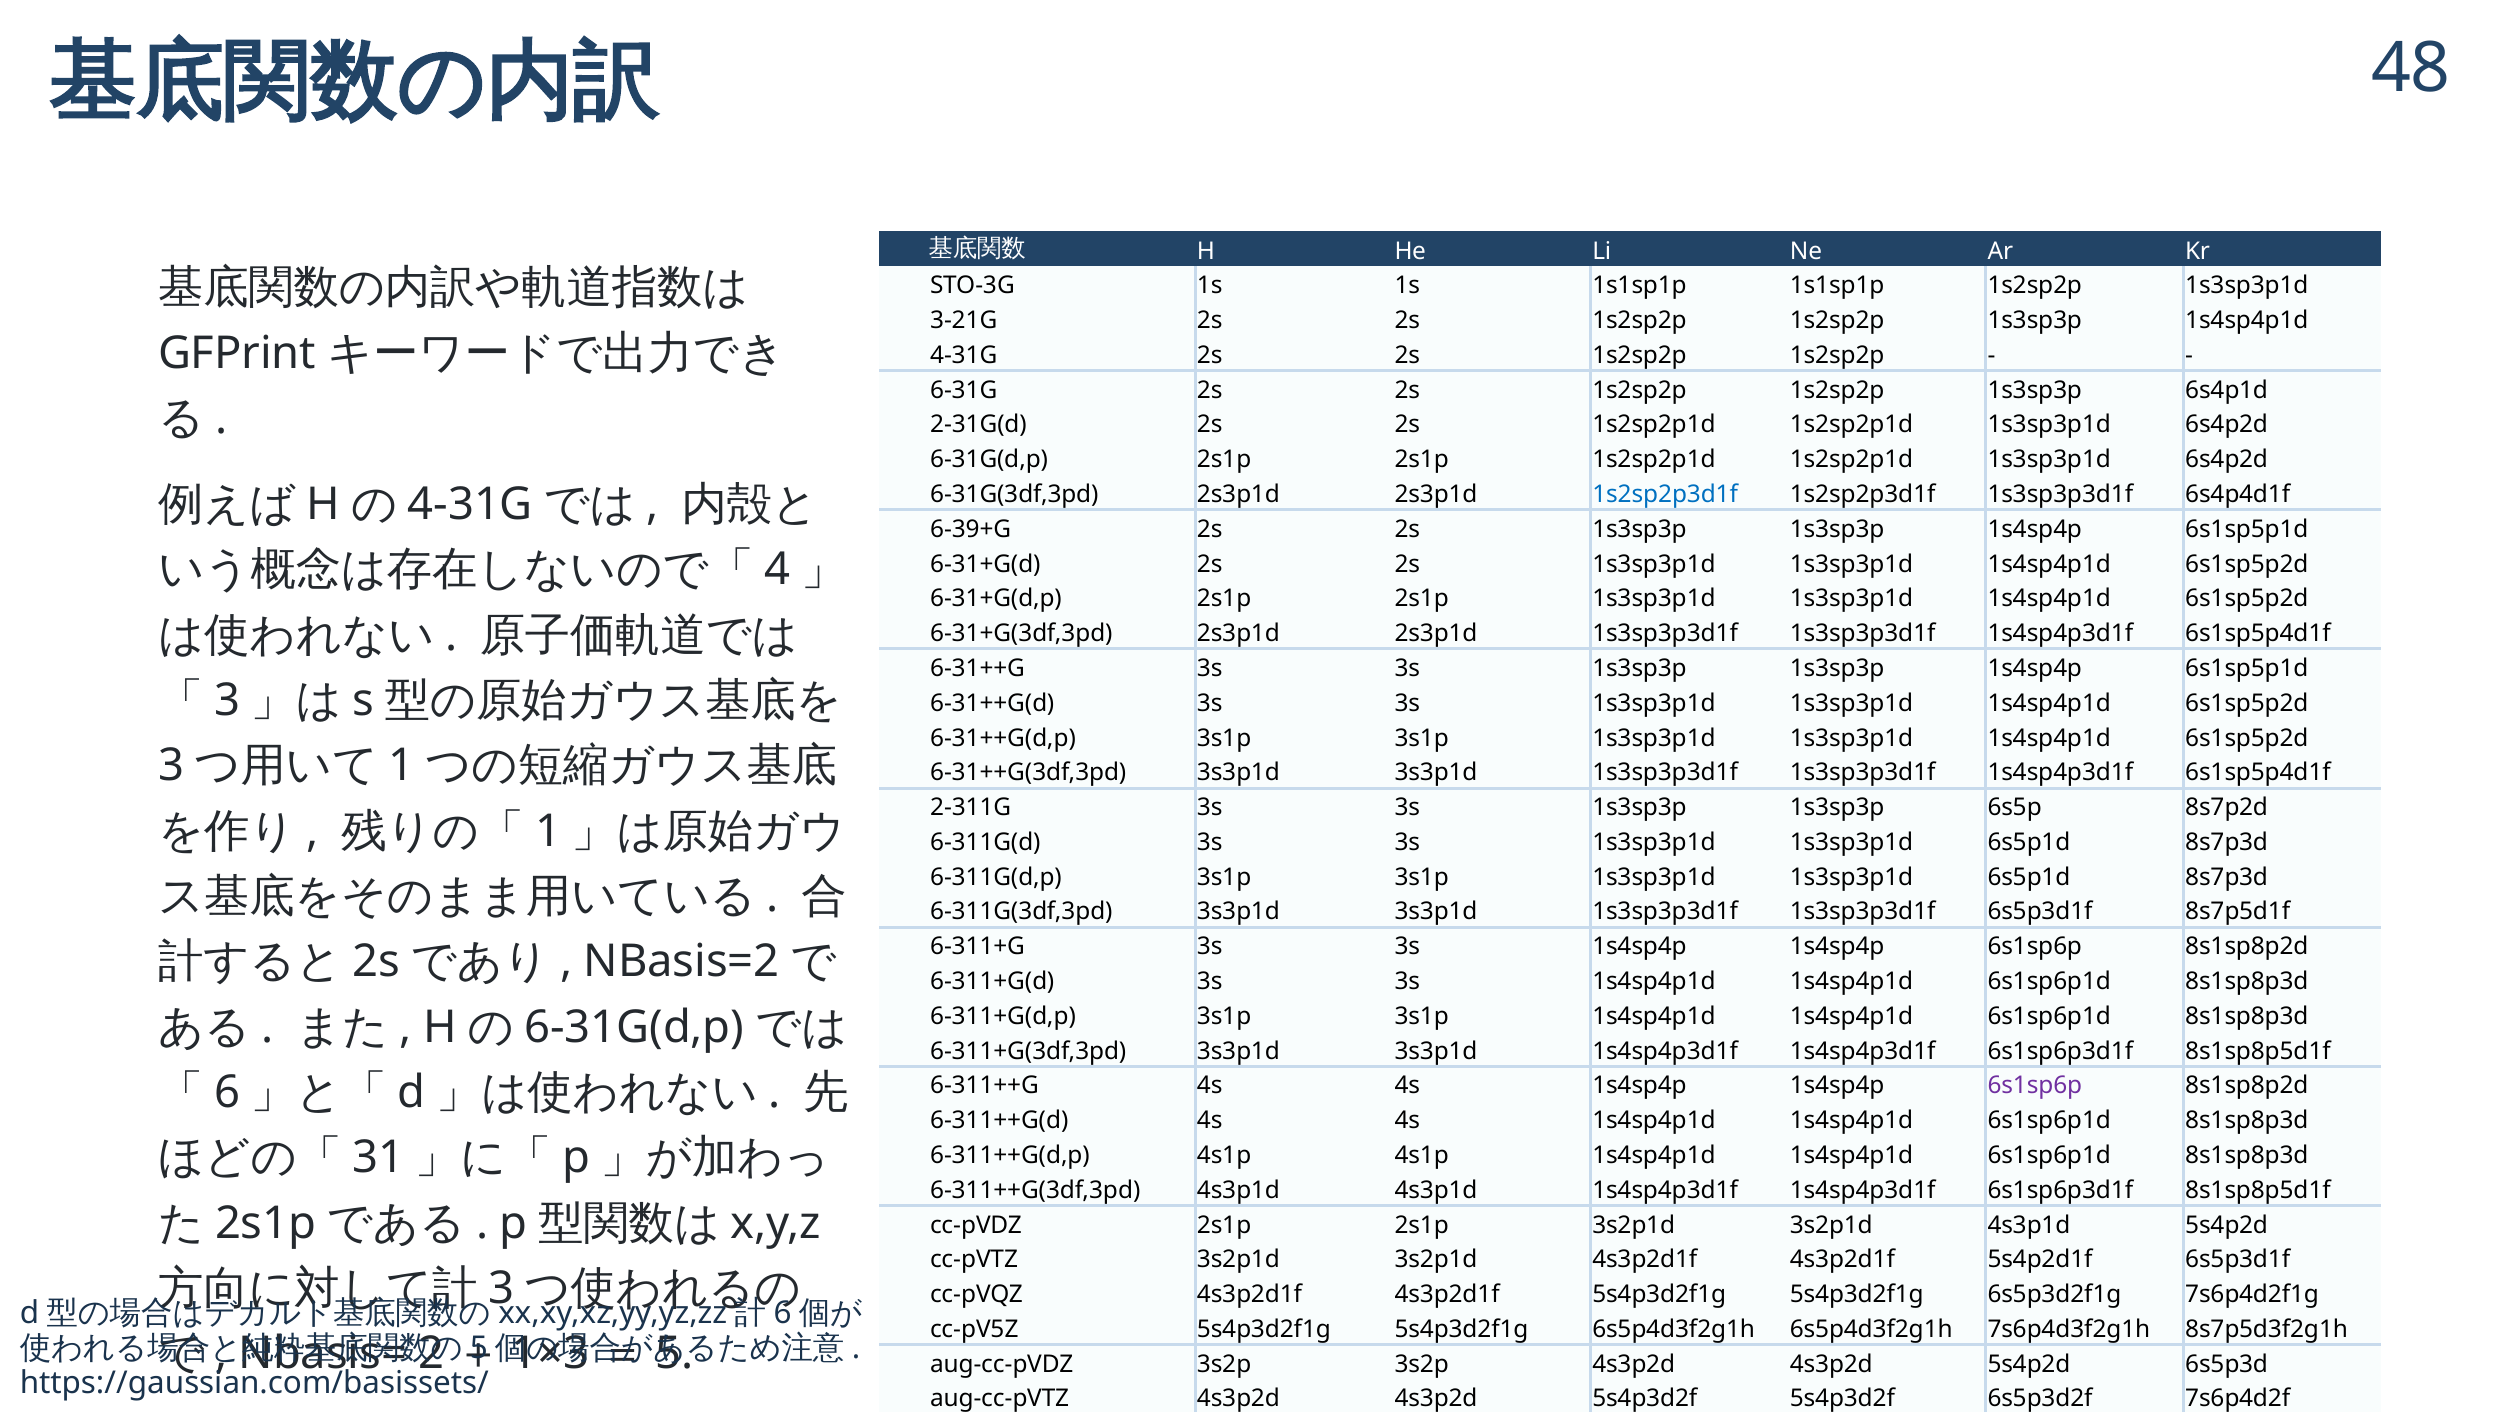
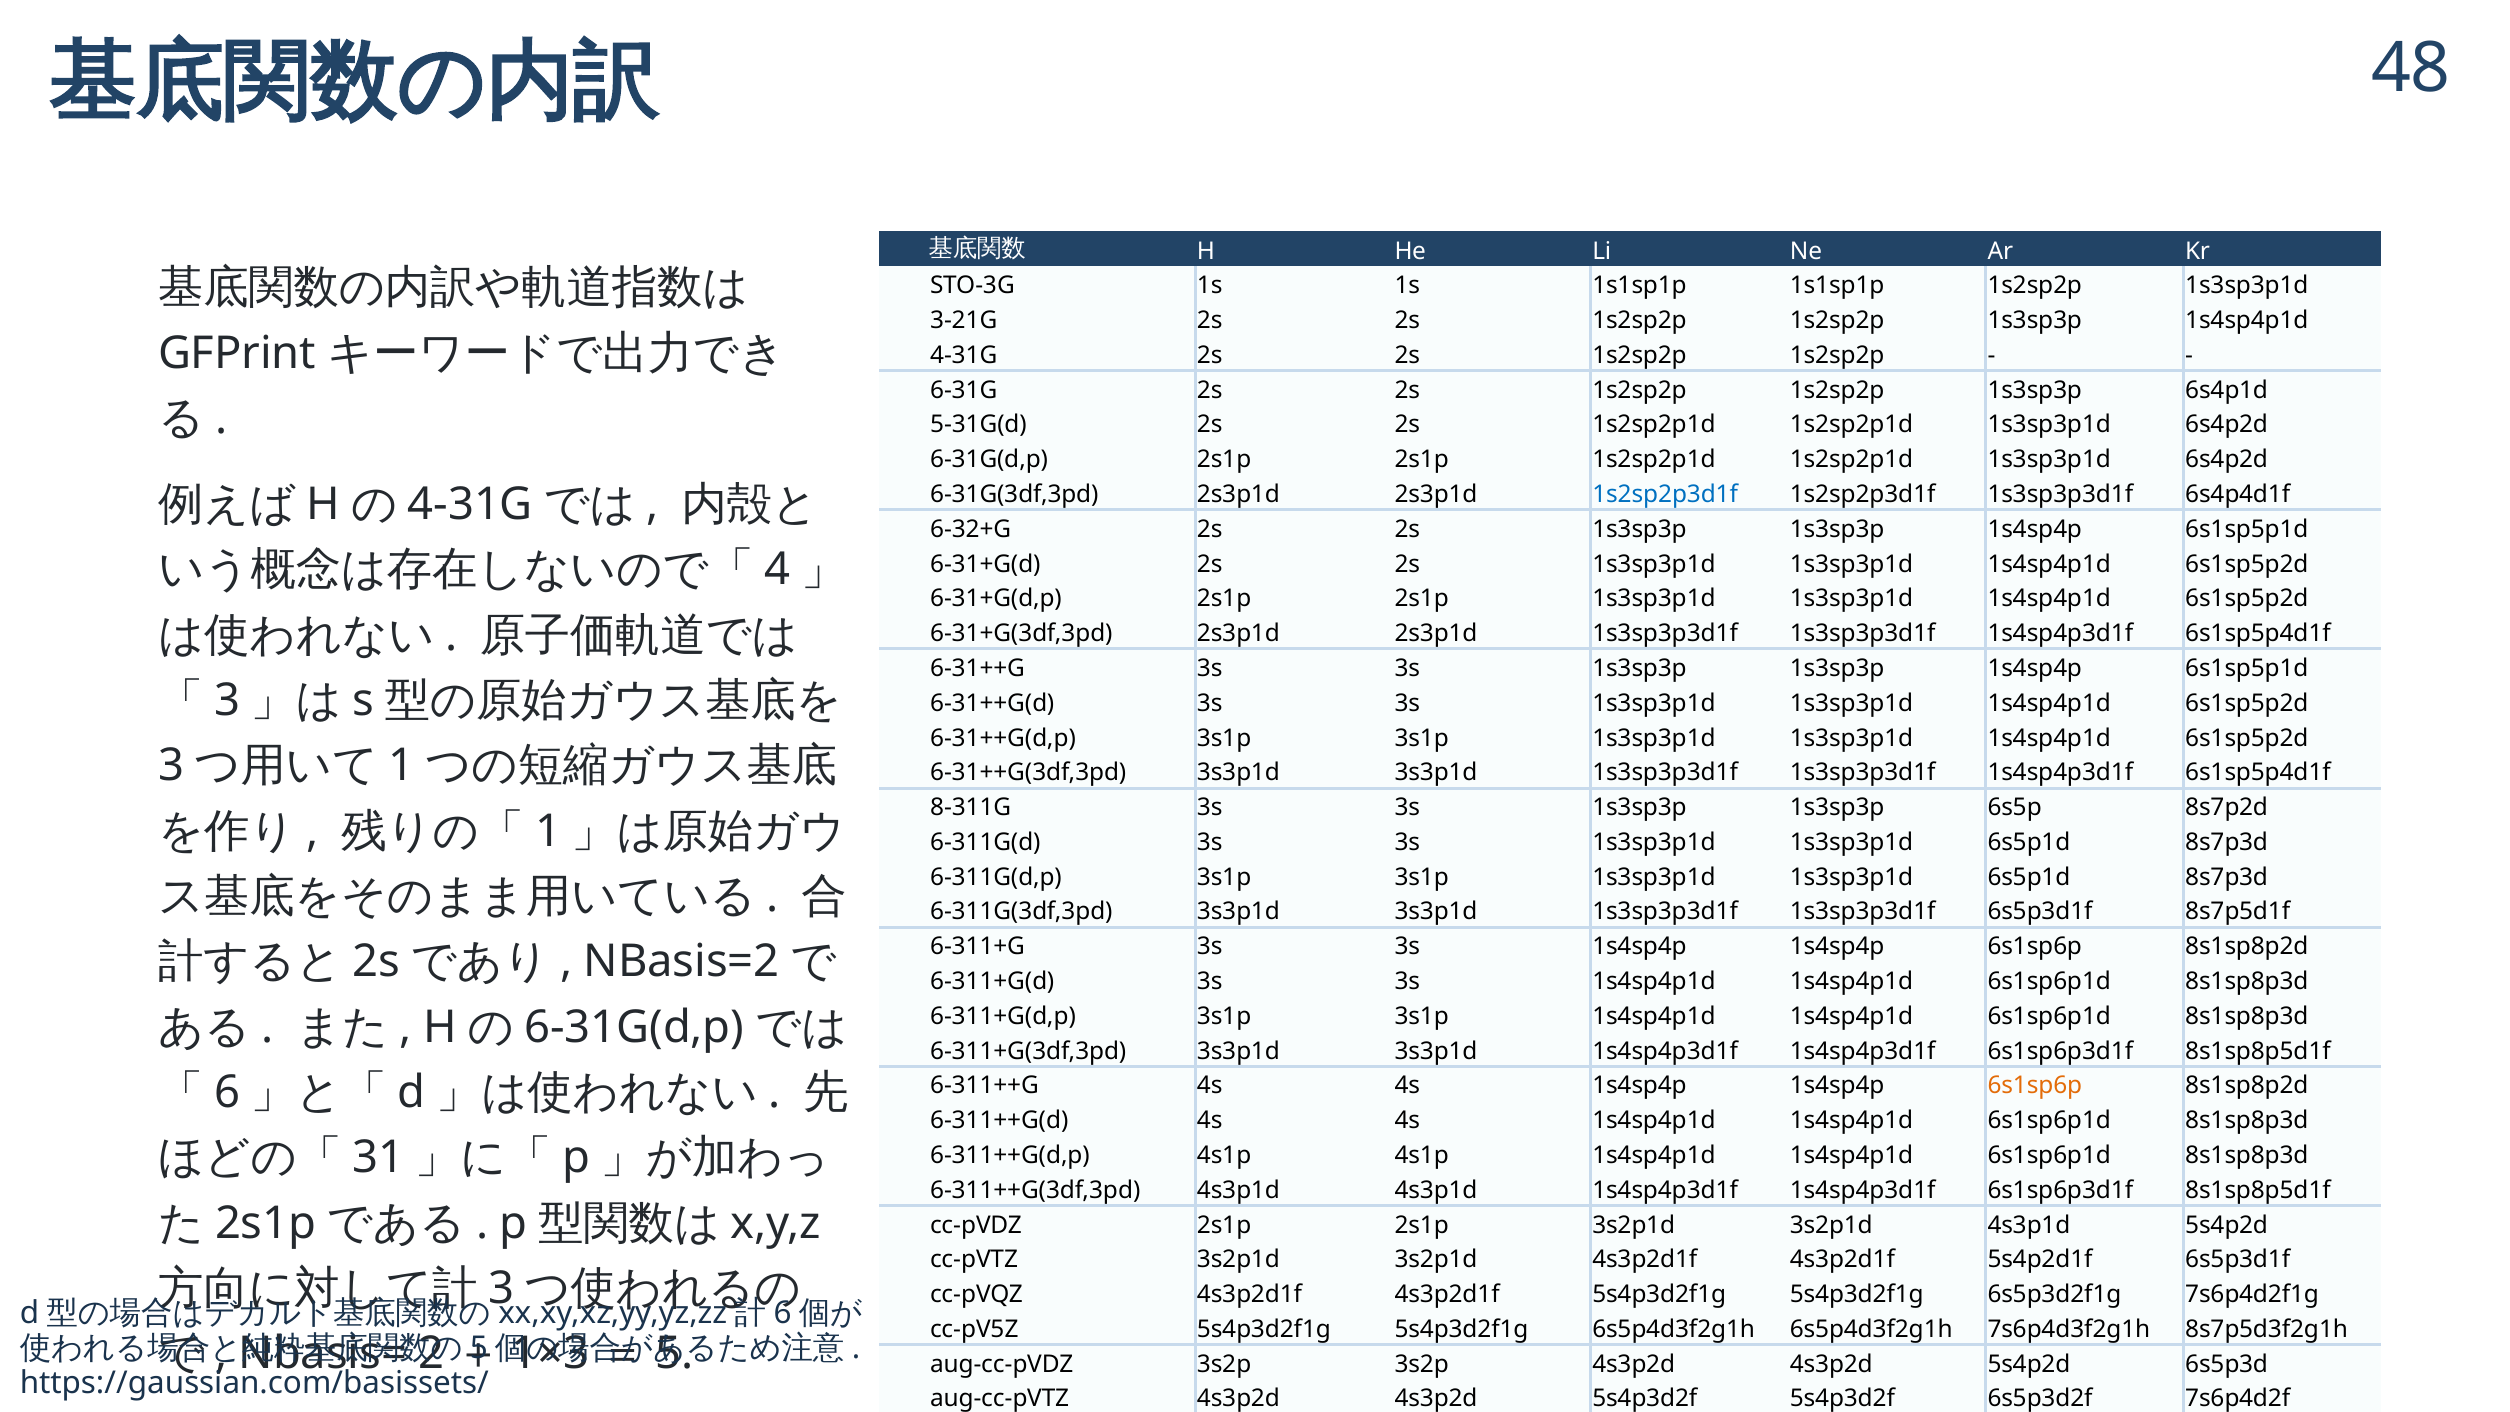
2-31G(d: 2-31G(d -> 5-31G(d
6-39+G: 6-39+G -> 6-32+G
2-311G: 2-311G -> 8-311G
6s1sp6p at (2035, 1086) colour: purple -> orange
